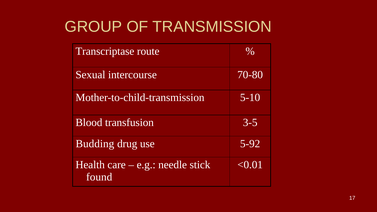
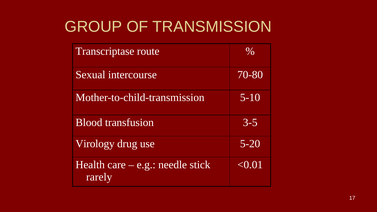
Budding: Budding -> Virology
5-92: 5-92 -> 5-20
found: found -> rarely
